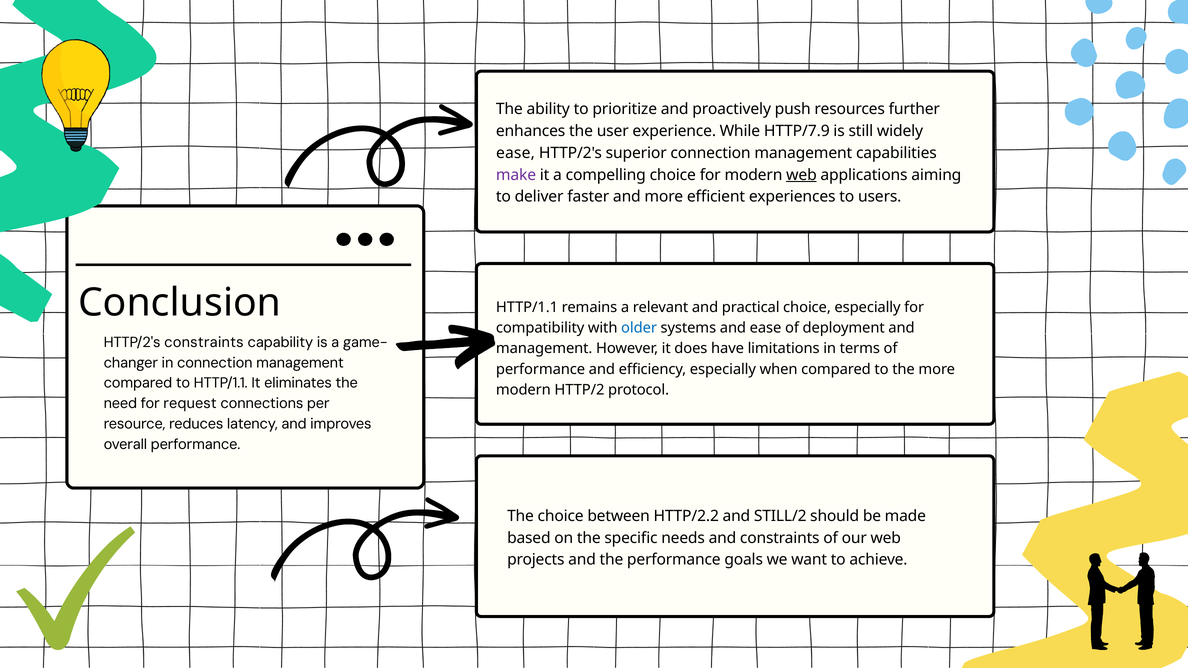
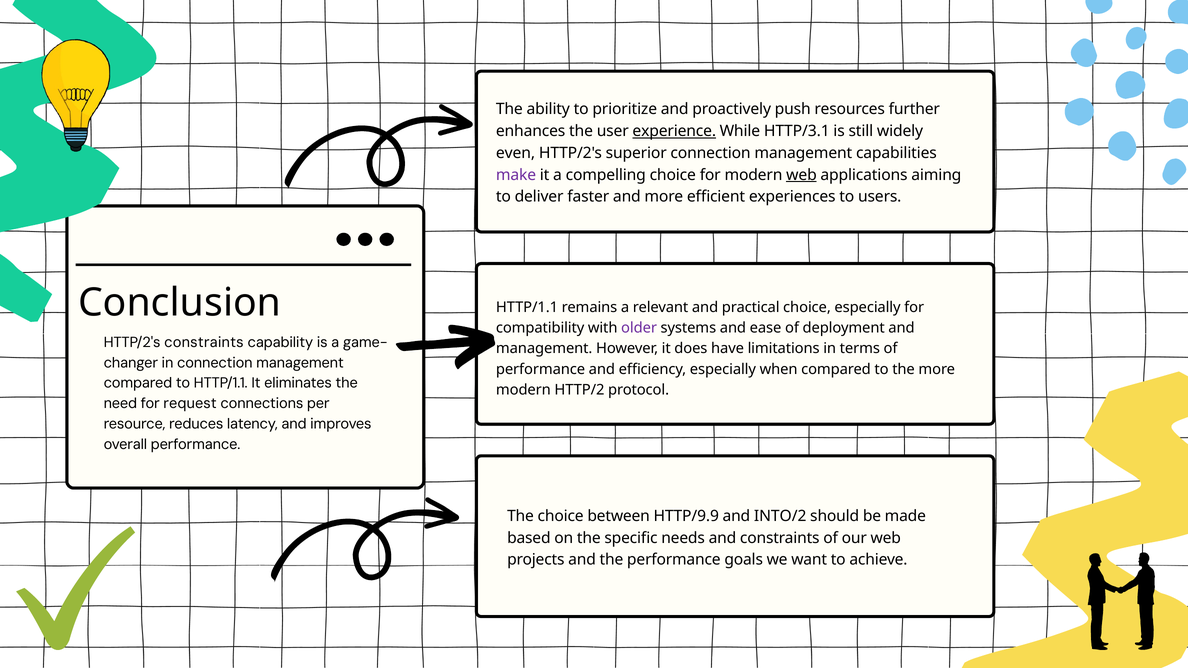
experience underline: none -> present
HTTP/7.9: HTTP/7.9 -> HTTP/3.1
ease at (515, 153): ease -> even
older colour: blue -> purple
HTTP/2.2: HTTP/2.2 -> HTTP/9.9
STILL/2: STILL/2 -> INTO/2
